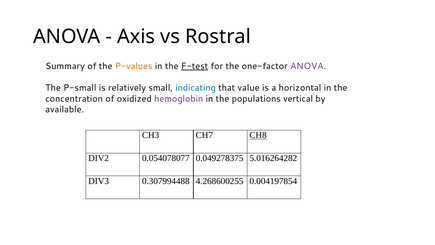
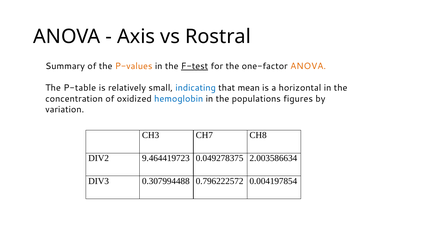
ANOVA at (308, 66) colour: purple -> orange
P-small: P-small -> P-table
value: value -> mean
hemoglobin colour: purple -> blue
vertical: vertical -> figures
available: available -> variation
CH8 underline: present -> none
0.054078077: 0.054078077 -> 9.464419723
5.016264282: 5.016264282 -> 2.003586634
4.268600255: 4.268600255 -> 0.796222572
